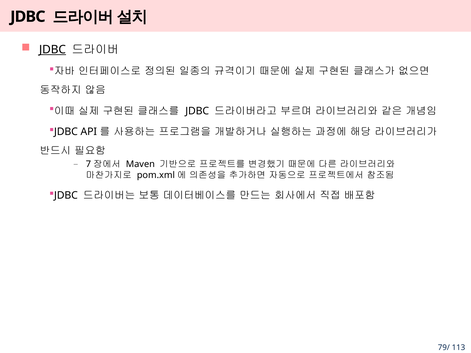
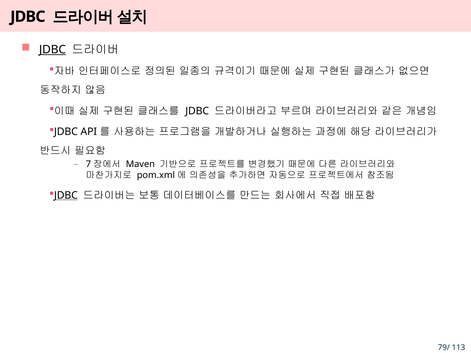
JDBC at (66, 195) underline: none -> present
